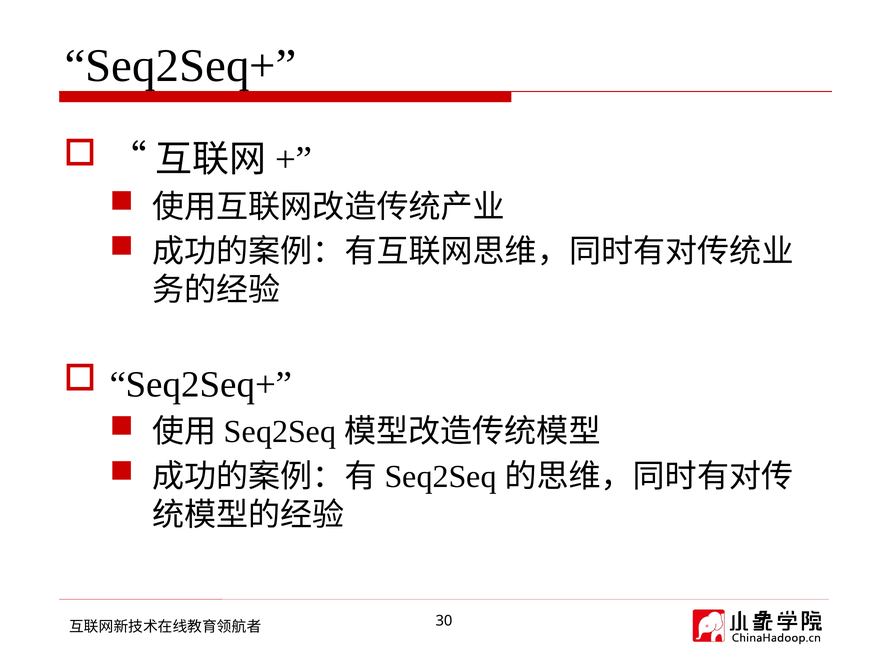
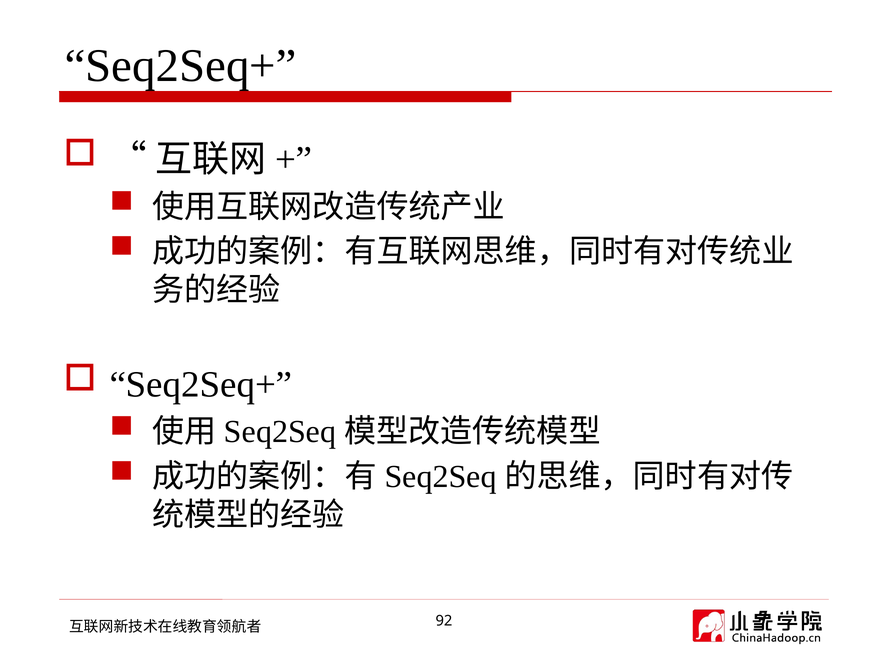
30: 30 -> 92
